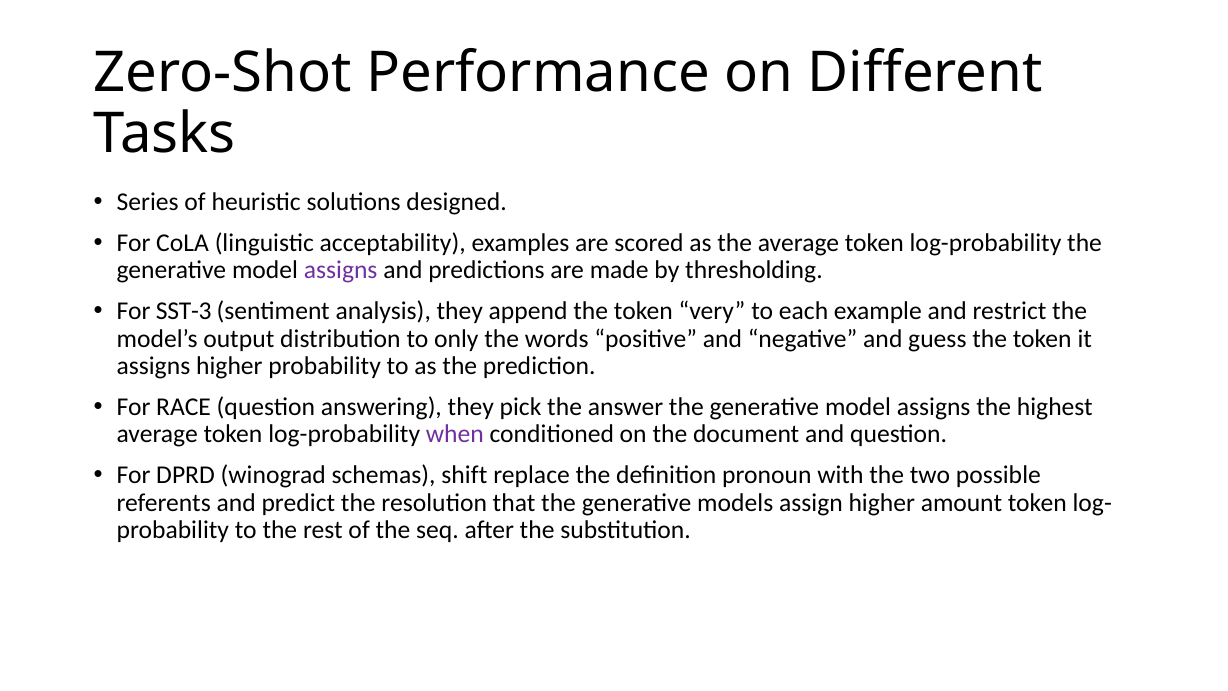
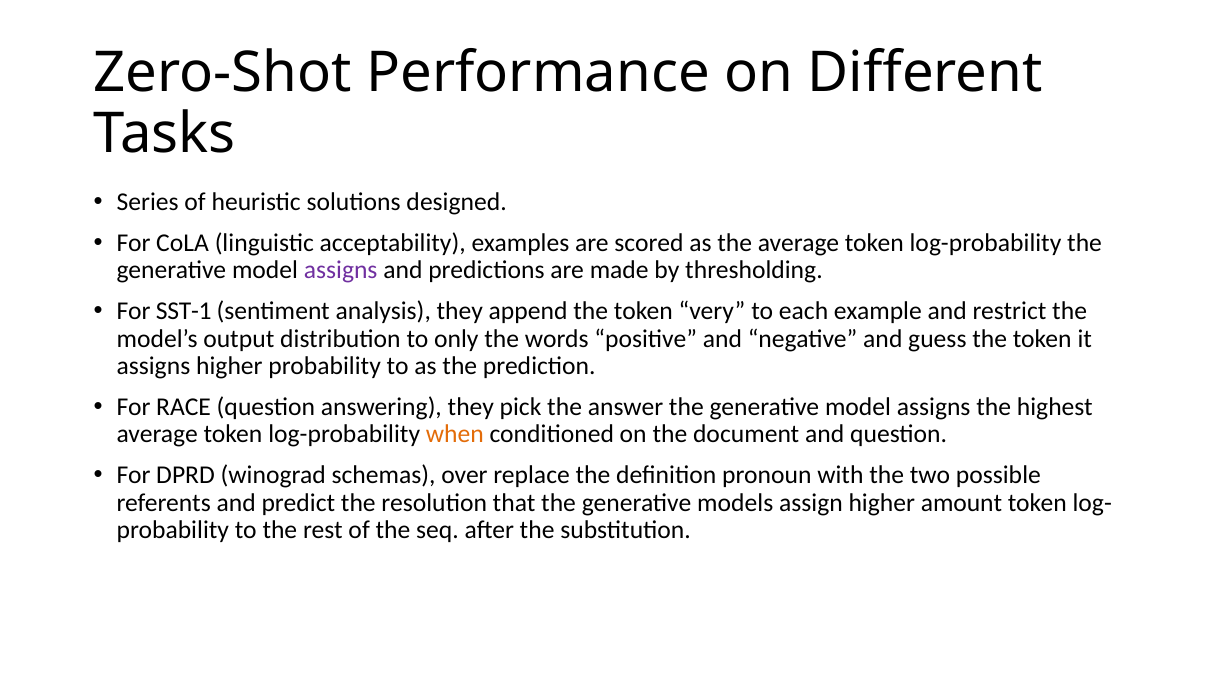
SST-3: SST-3 -> SST-1
when colour: purple -> orange
shift: shift -> over
